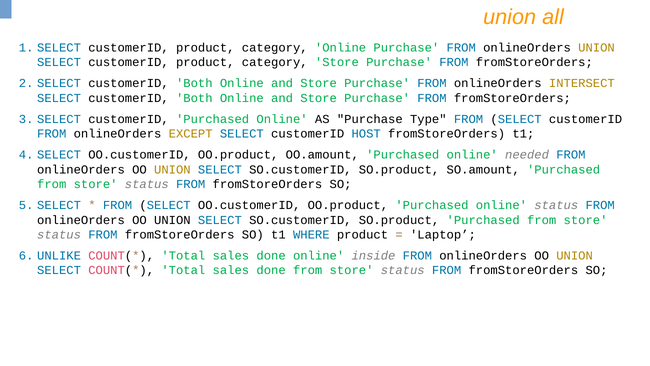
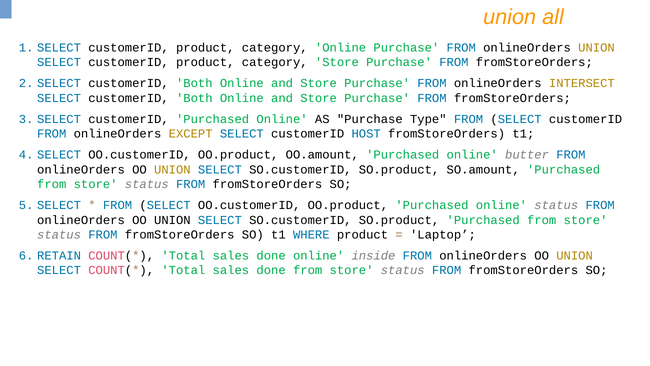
needed: needed -> butter
UNLIKE: UNLIKE -> RETAIN
